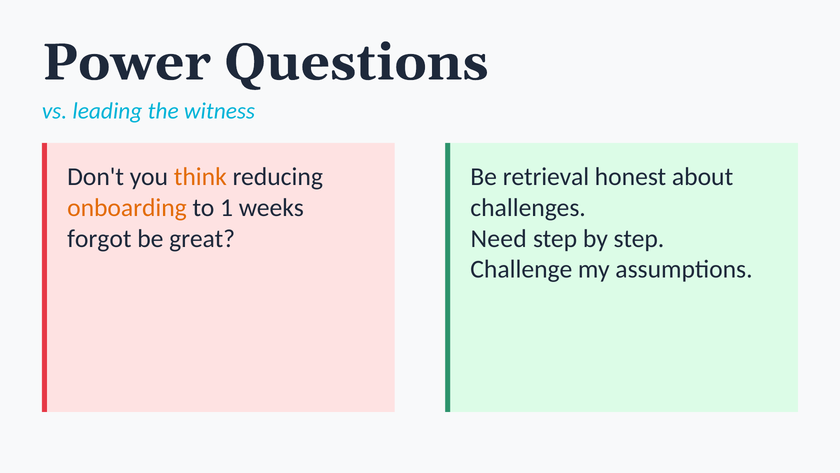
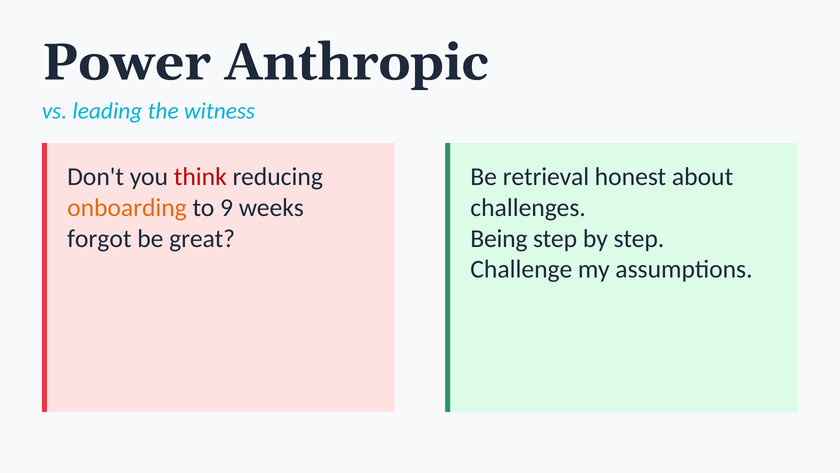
Questions: Questions -> Anthropic
think colour: orange -> red
1: 1 -> 9
Need: Need -> Being
